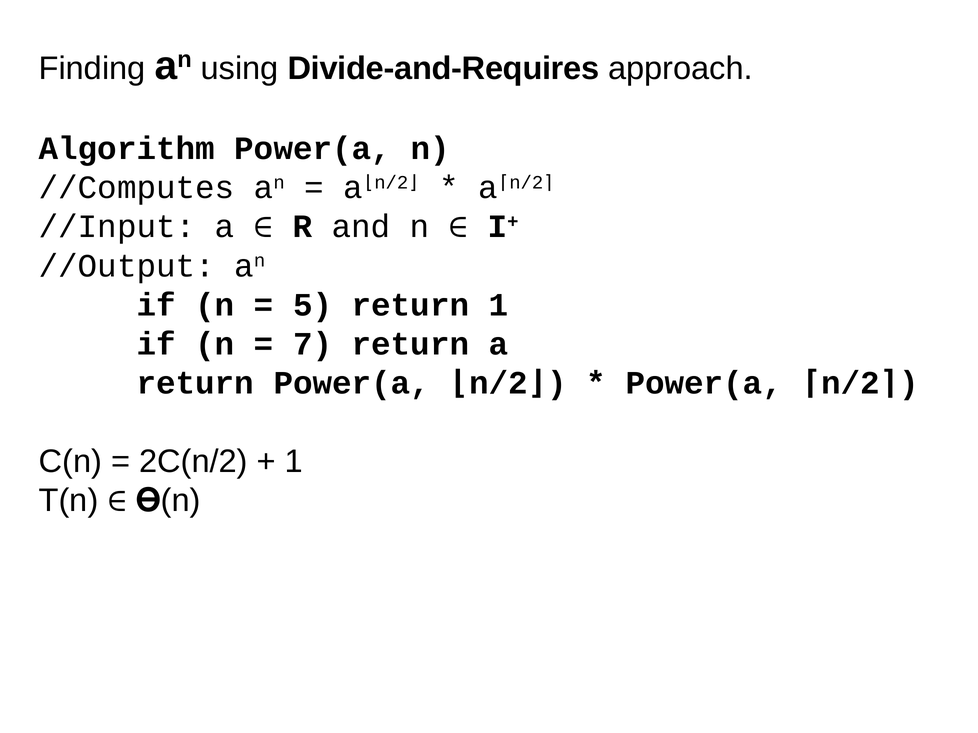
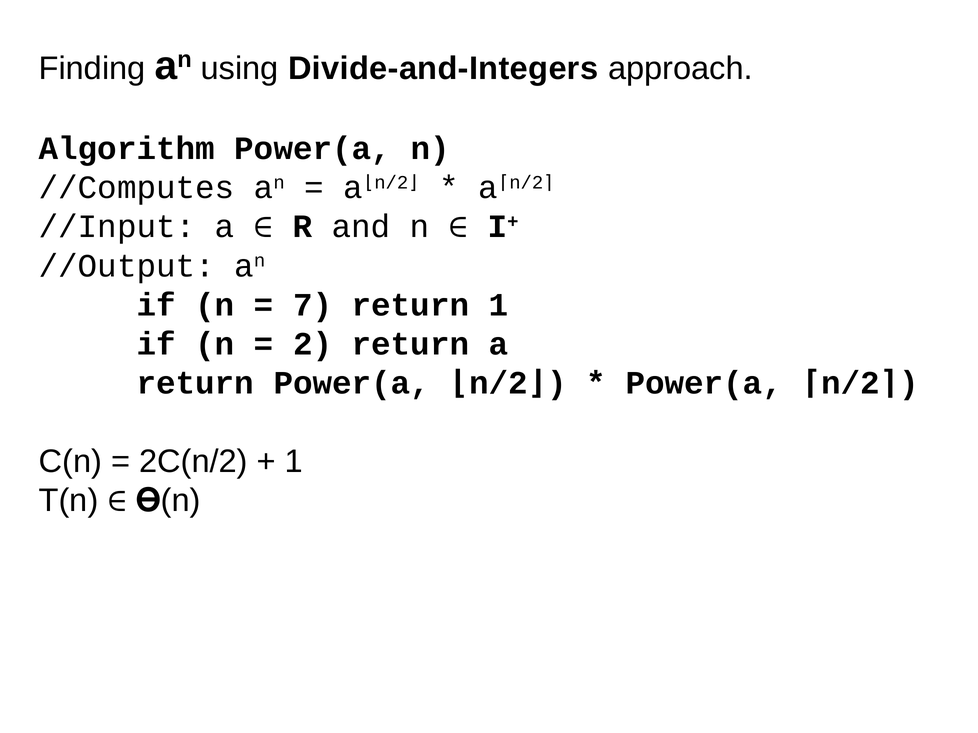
Divide-and-Requires: Divide-and-Requires -> Divide-and-Integers
5: 5 -> 7
7: 7 -> 2
